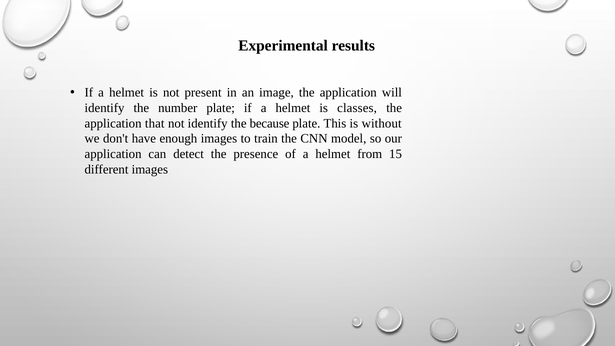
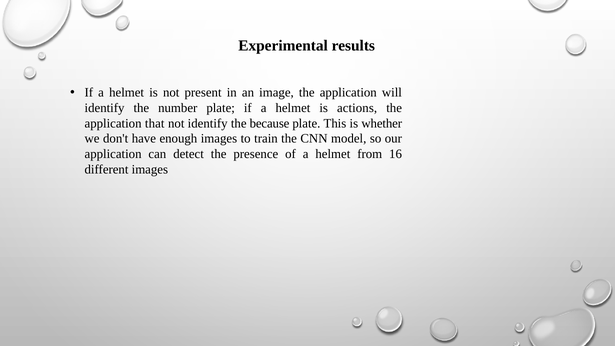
classes: classes -> actions
without: without -> whether
15: 15 -> 16
